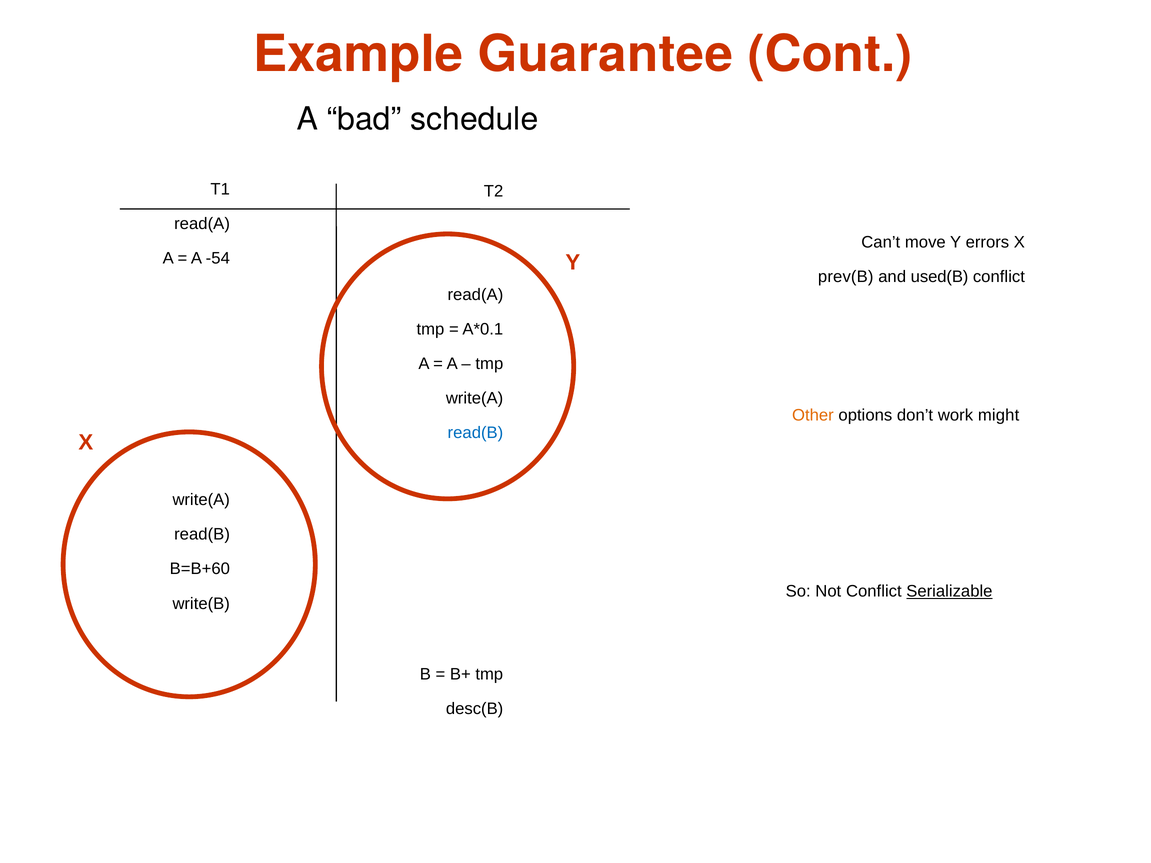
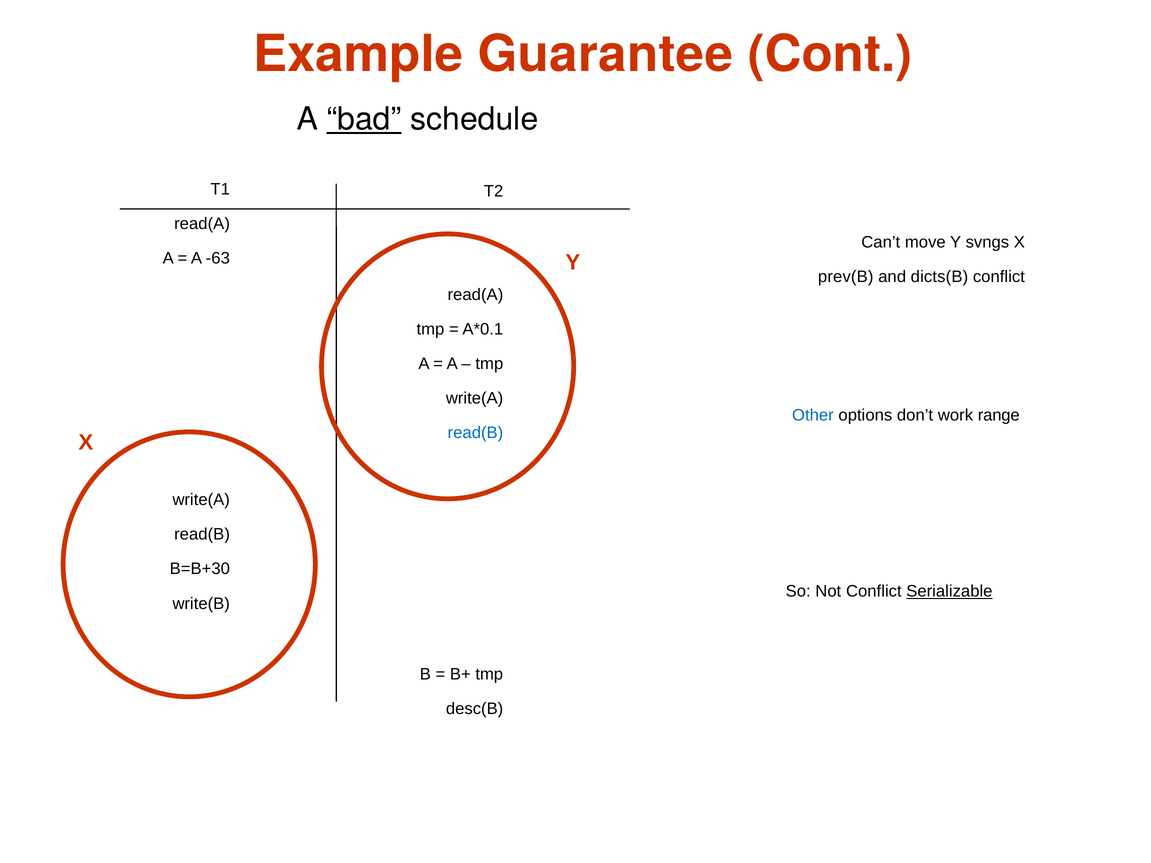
bad underline: none -> present
errors: errors -> svngs
-54: -54 -> -63
used(B: used(B -> dicts(B
Other colour: orange -> blue
might: might -> range
B=B+60: B=B+60 -> B=B+30
